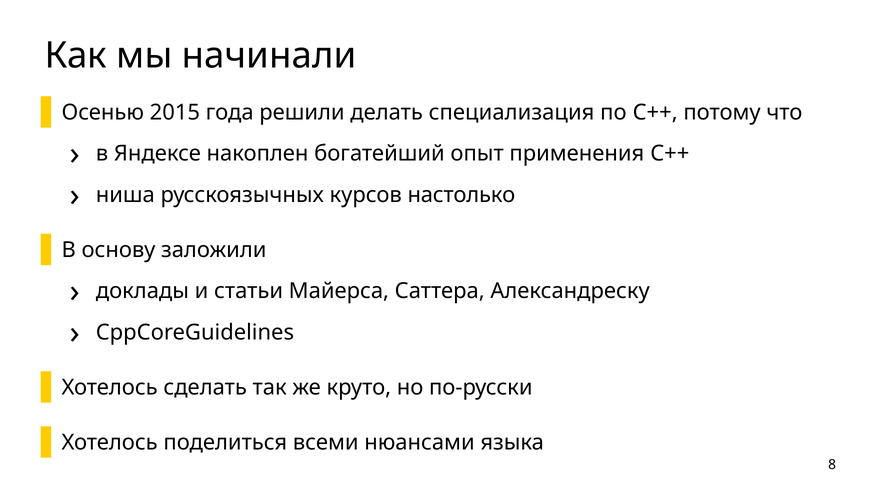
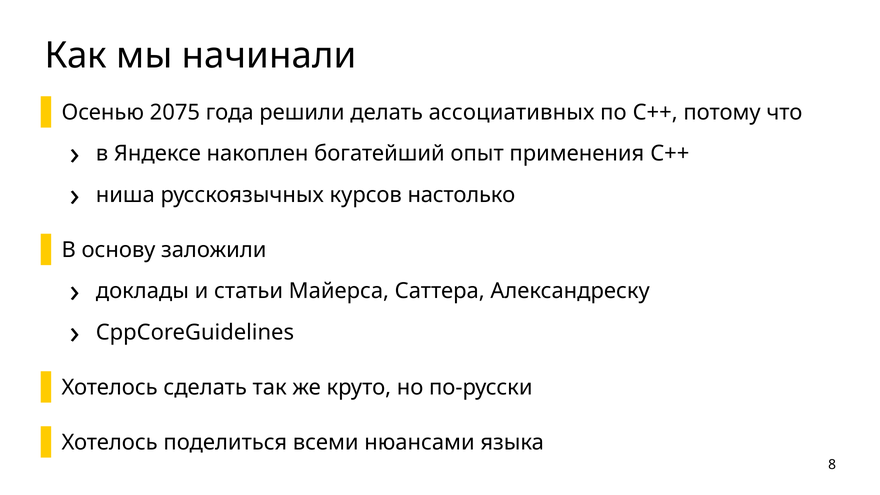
2015: 2015 -> 2075
специализация: специализация -> ассоциативных
